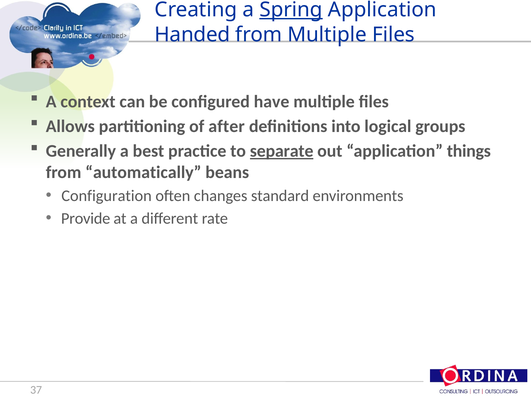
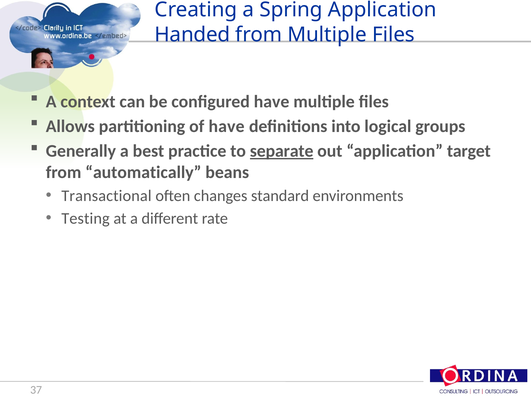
Spring underline: present -> none
of after: after -> have
things: things -> target
Configuration: Configuration -> Transactional
Provide: Provide -> Testing
